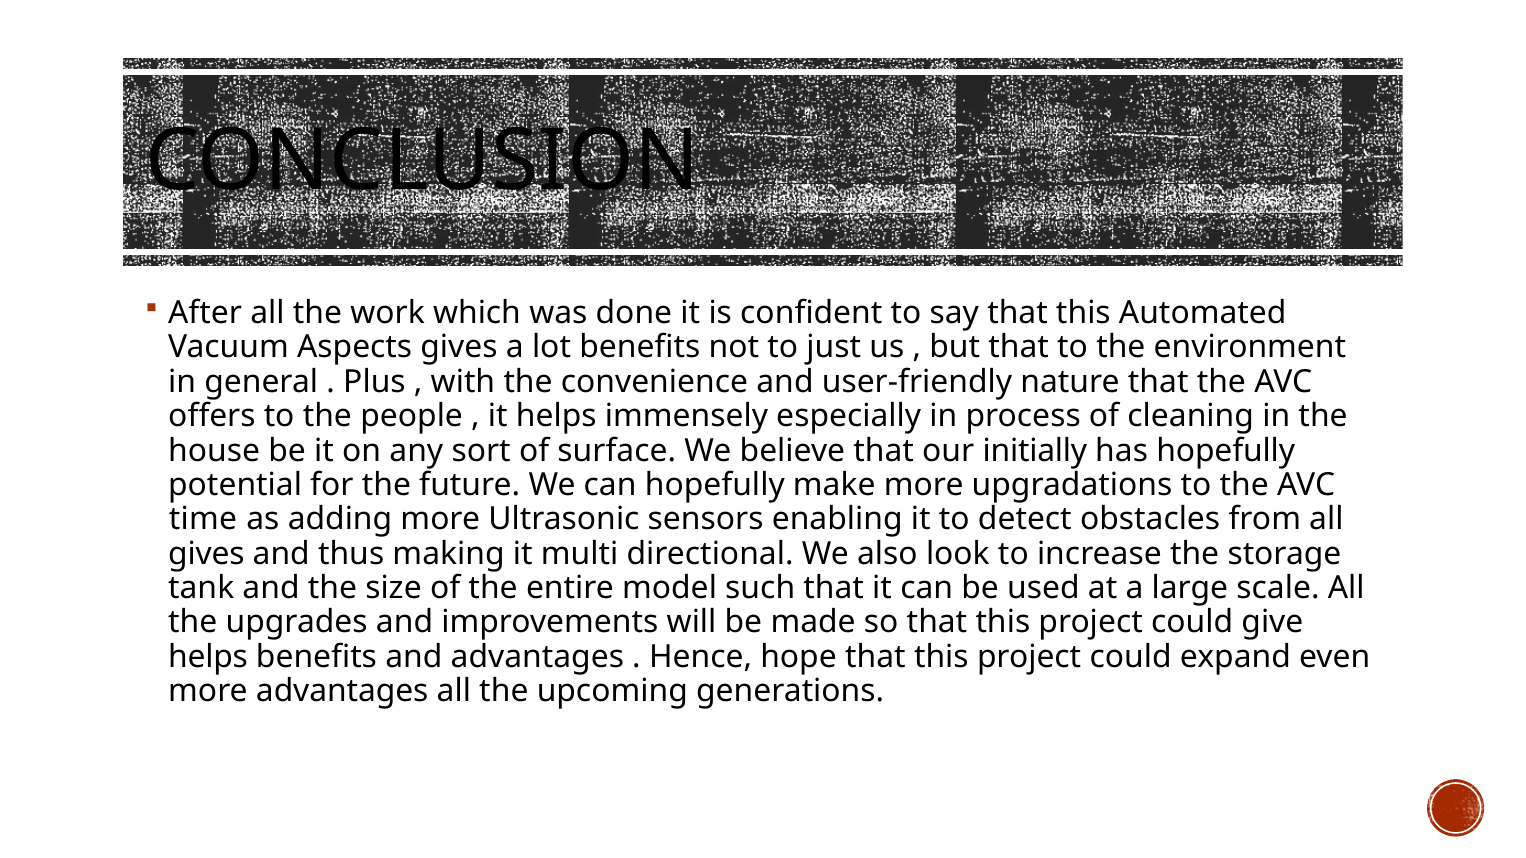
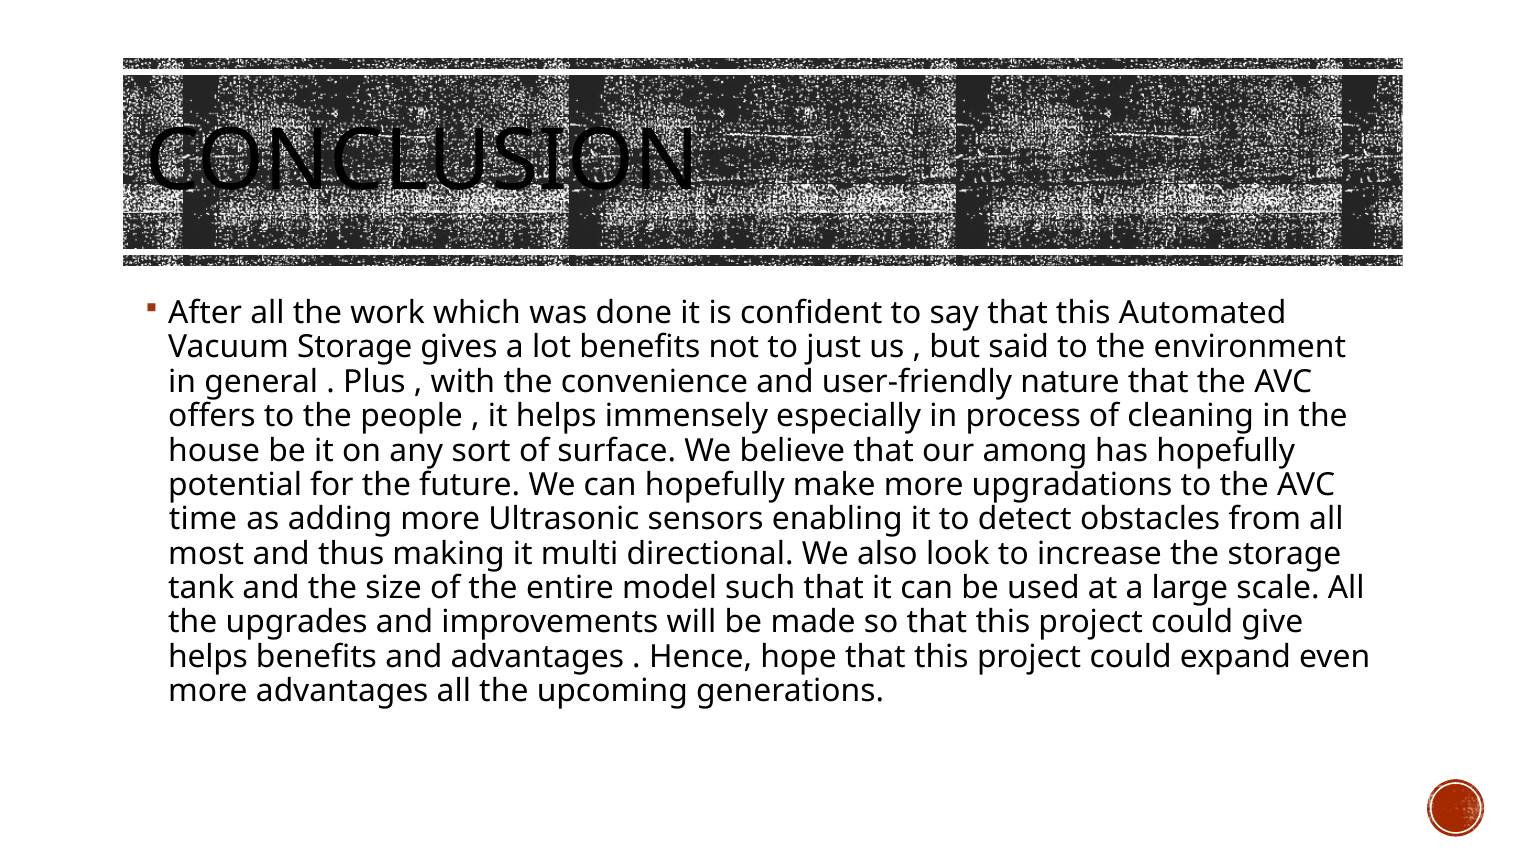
Vacuum Aspects: Aspects -> Storage
but that: that -> said
initially: initially -> among
gives at (206, 554): gives -> most
